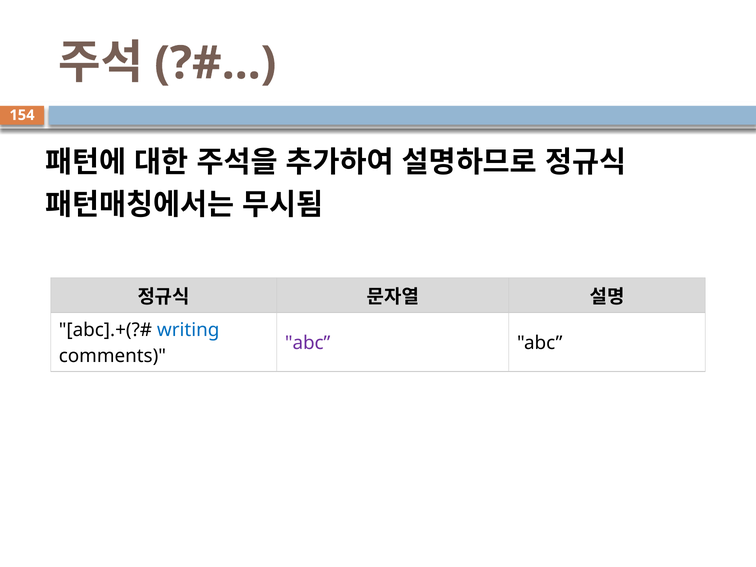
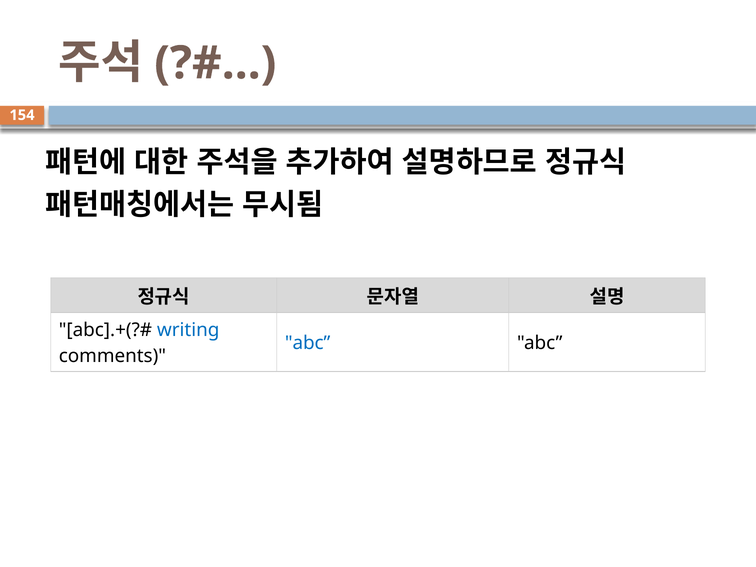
abc at (308, 343) colour: purple -> blue
